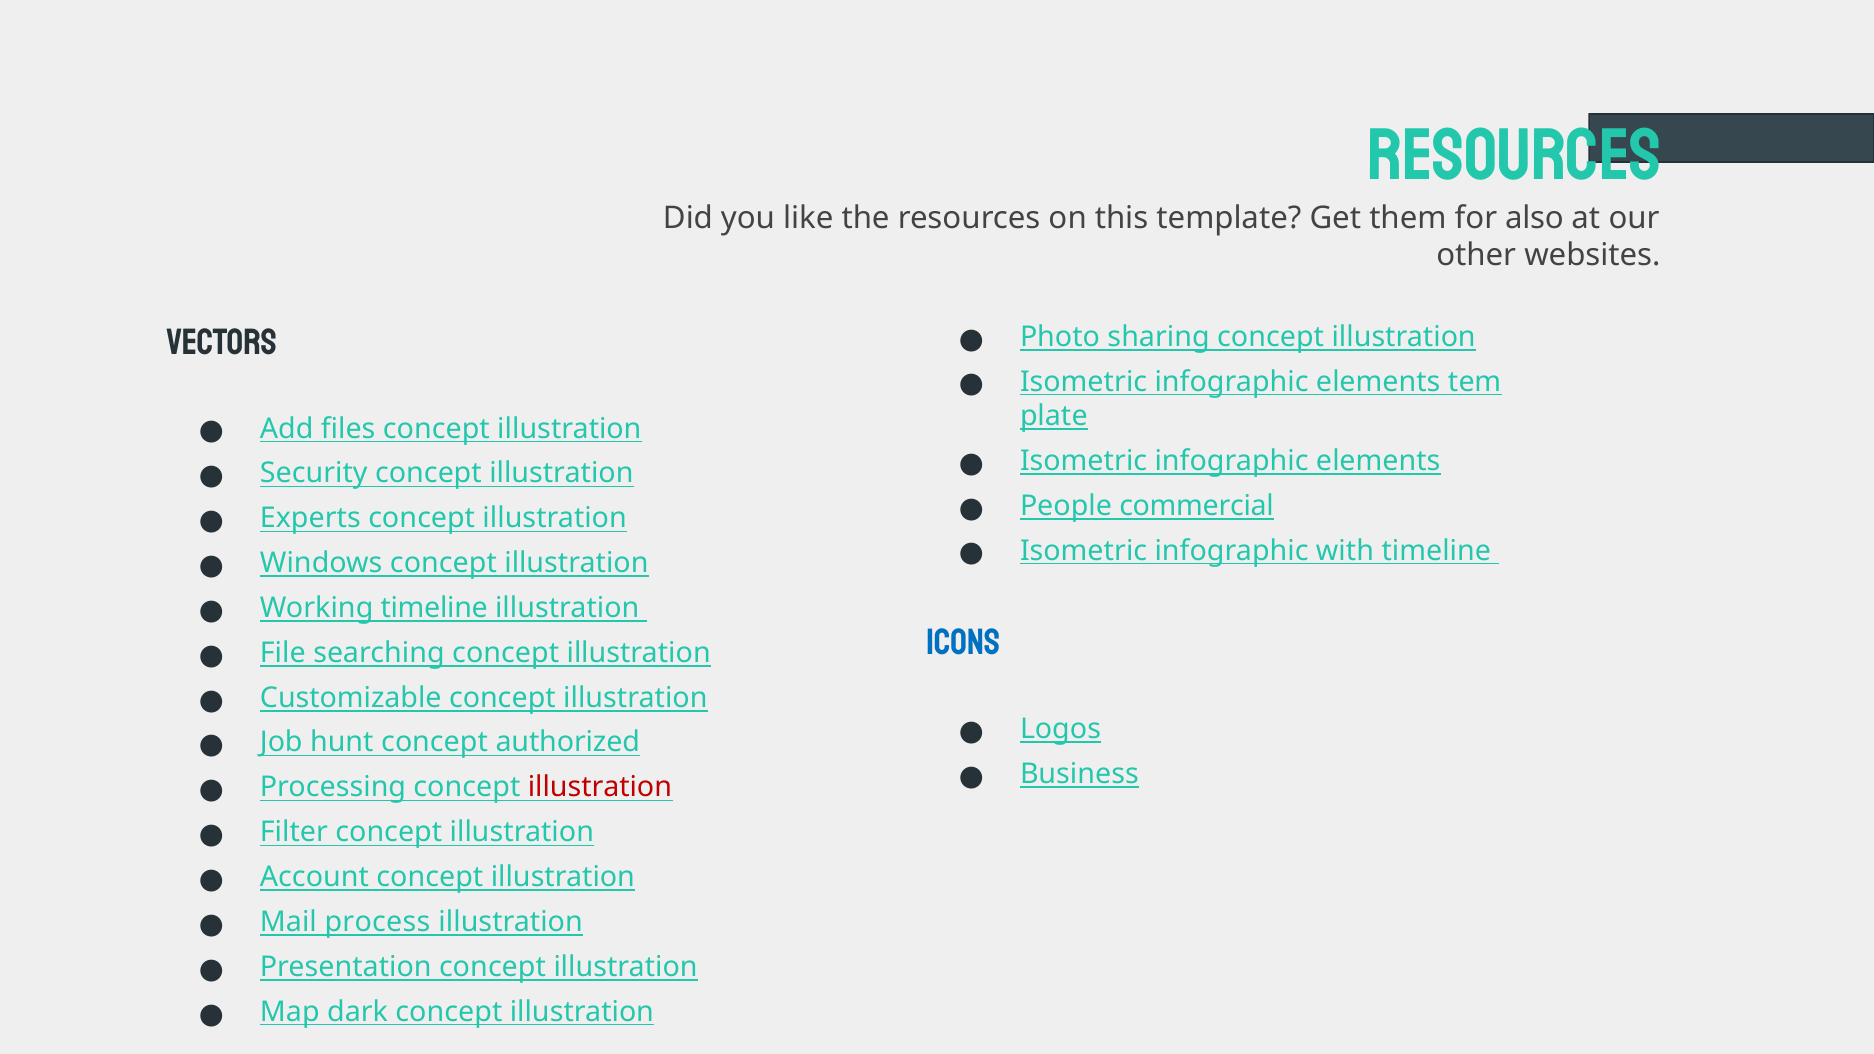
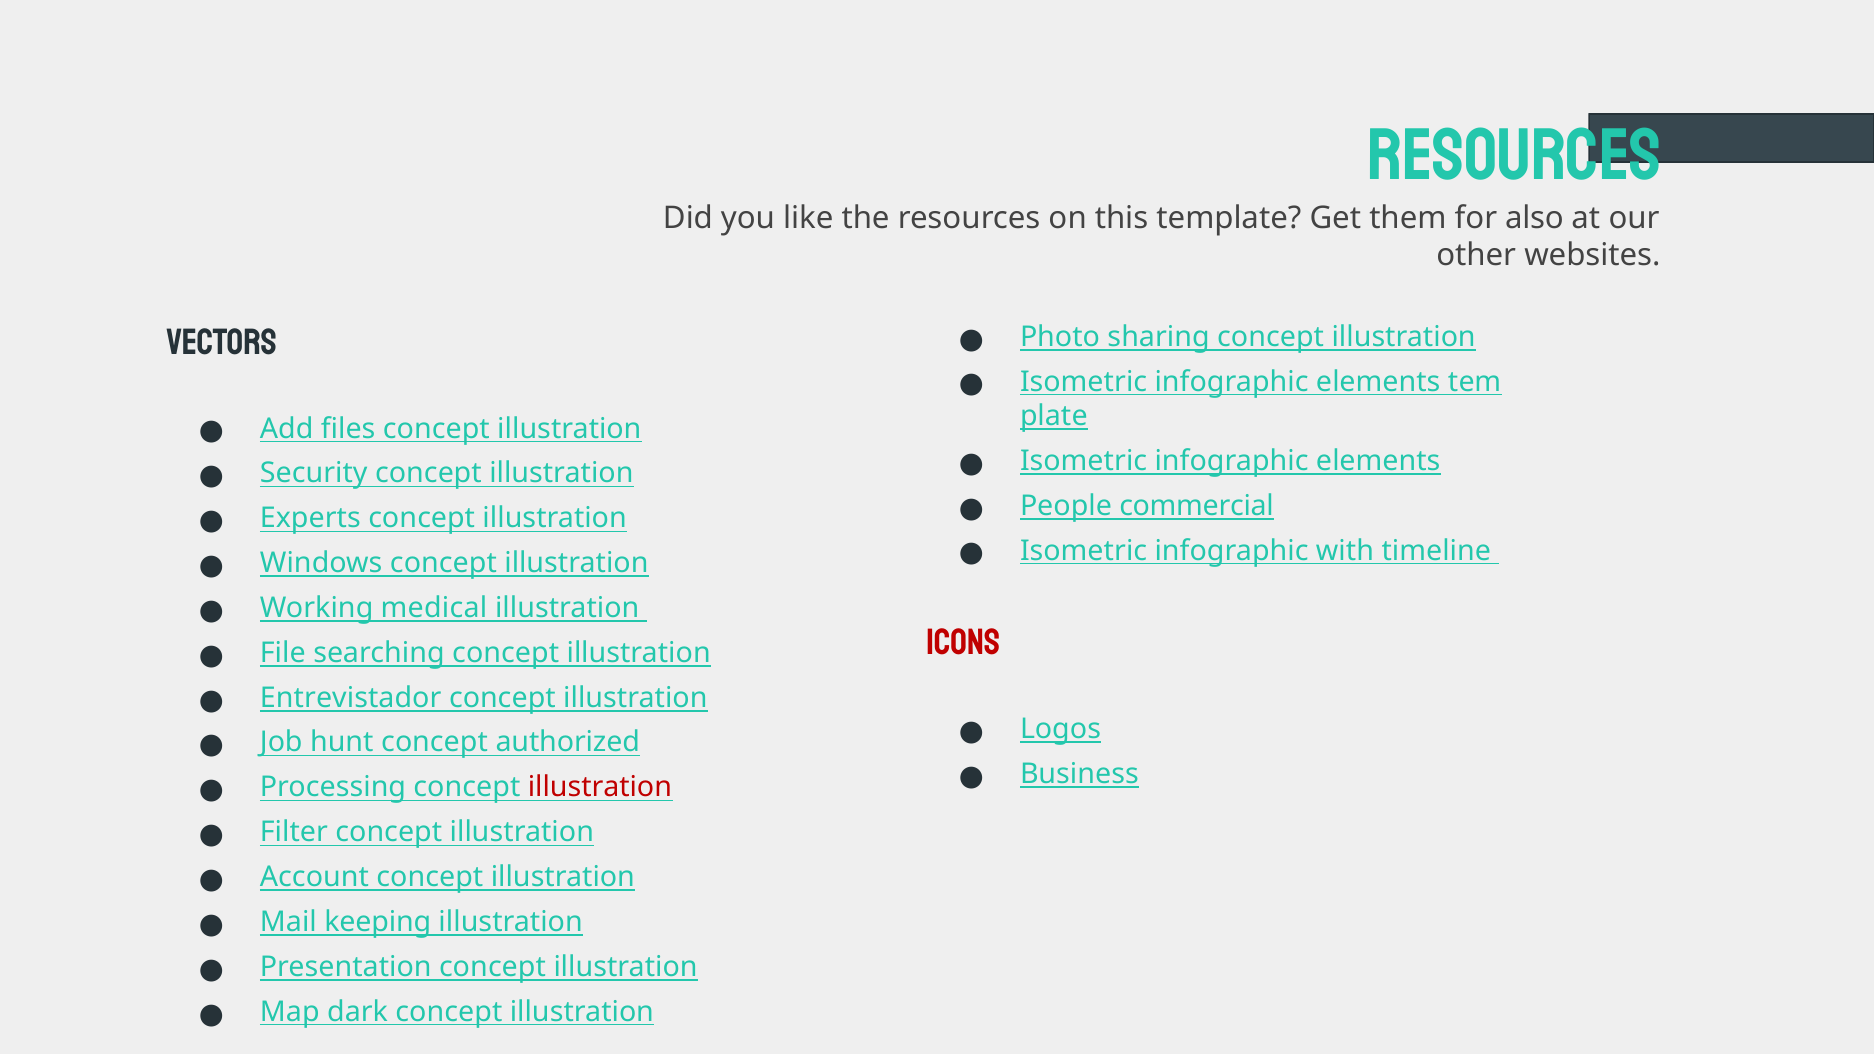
Working timeline: timeline -> medical
ICONS colour: blue -> red
Customizable: Customizable -> Entrevistador
process: process -> keeping
